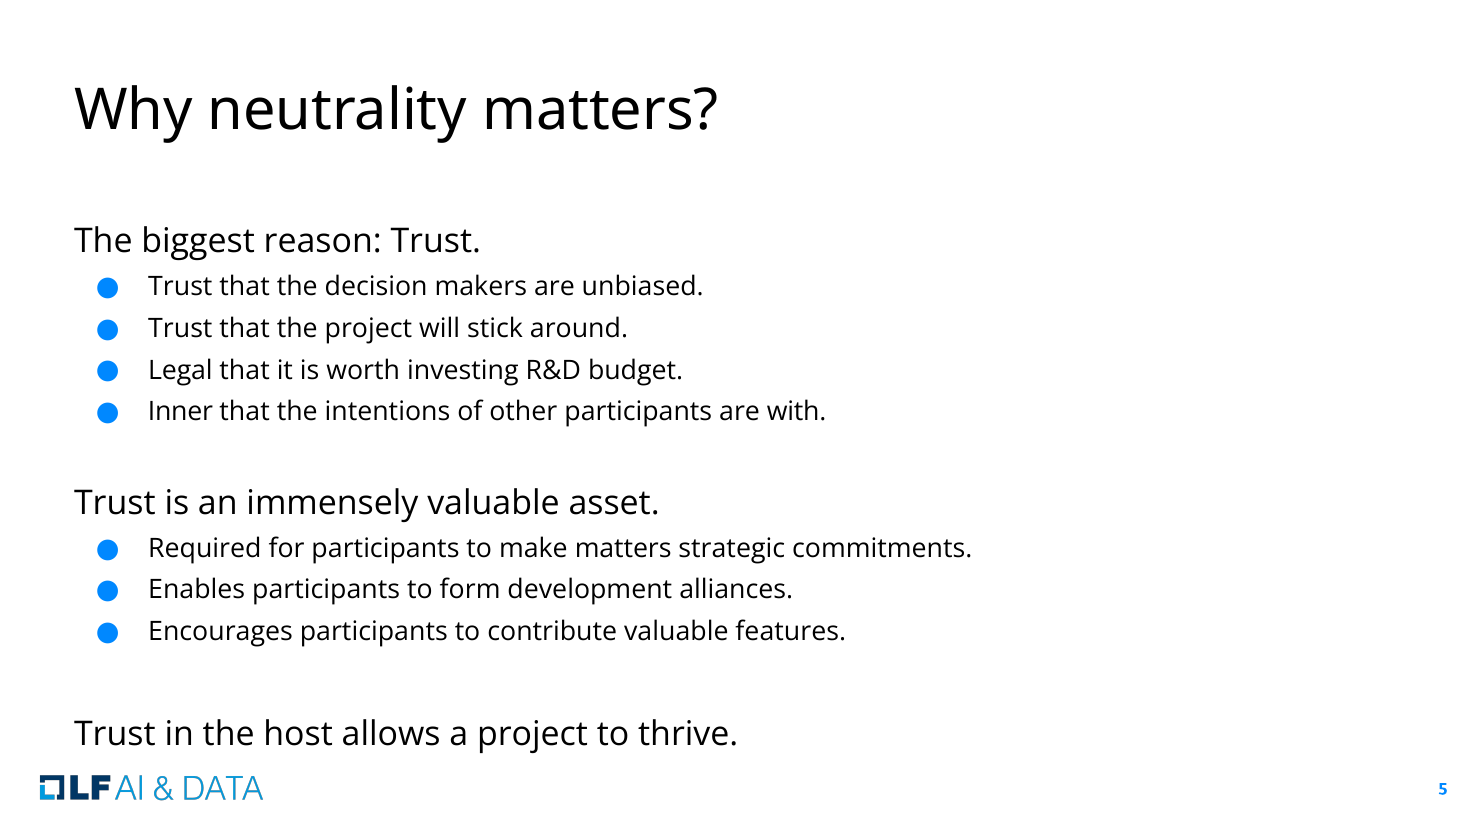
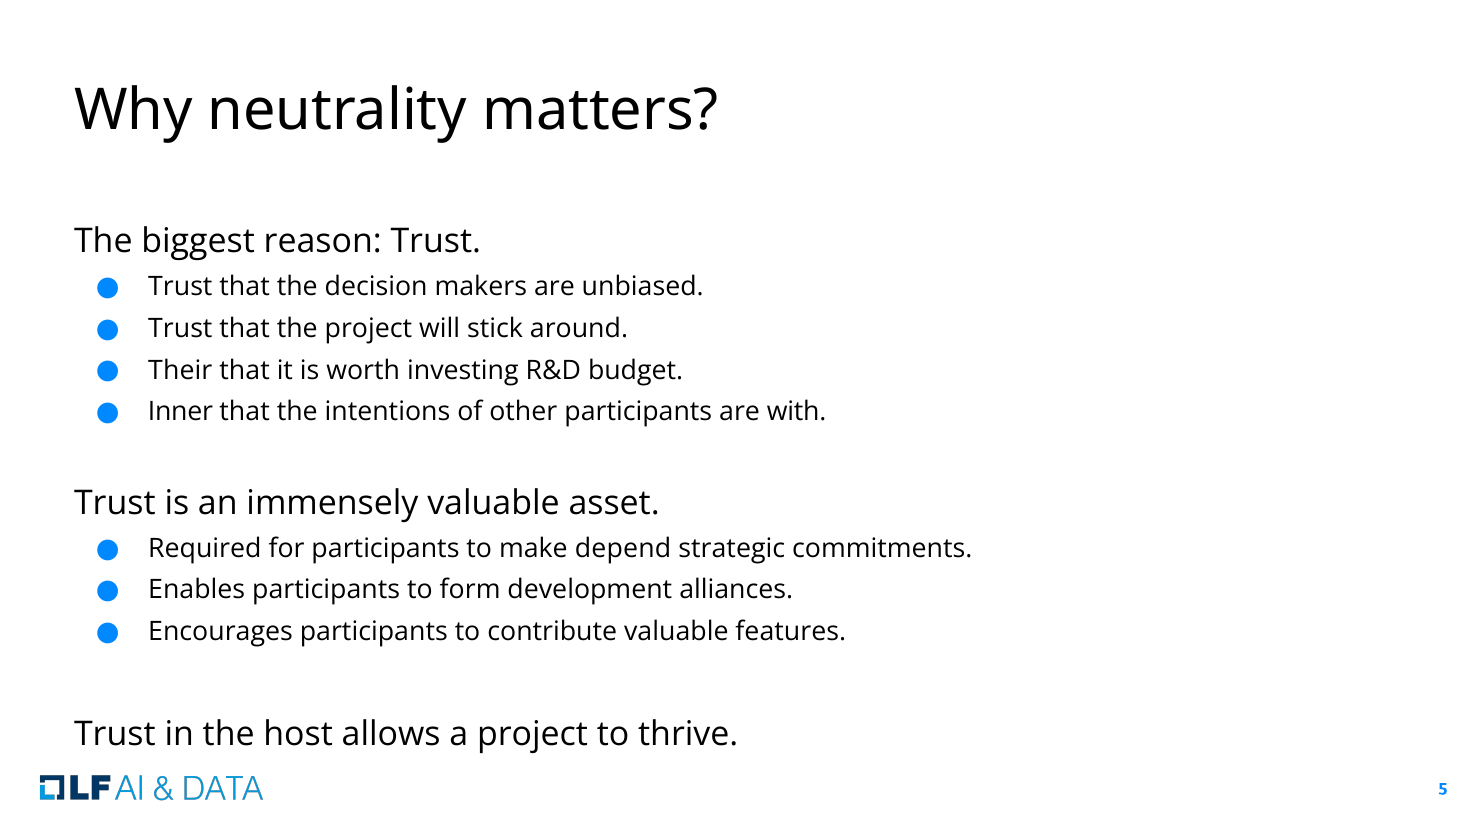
Legal: Legal -> Their
make matters: matters -> depend
